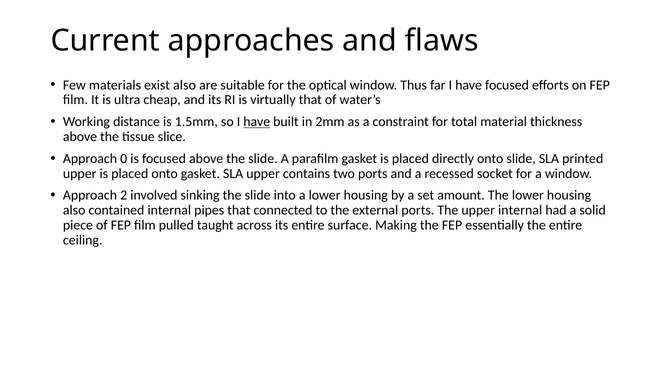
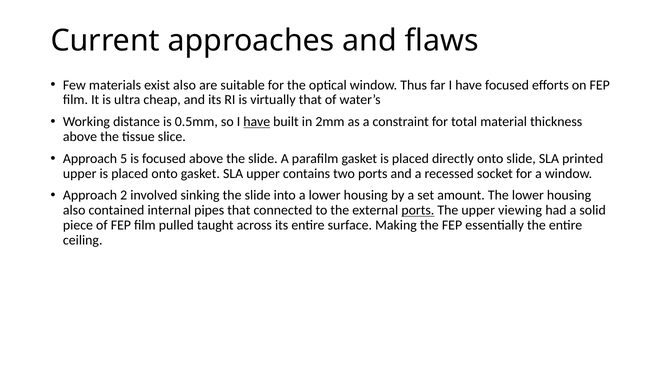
1.5mm: 1.5mm -> 0.5mm
0: 0 -> 5
ports at (418, 210) underline: none -> present
upper internal: internal -> viewing
